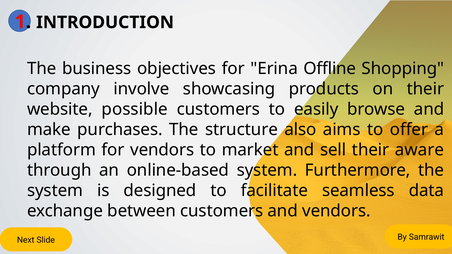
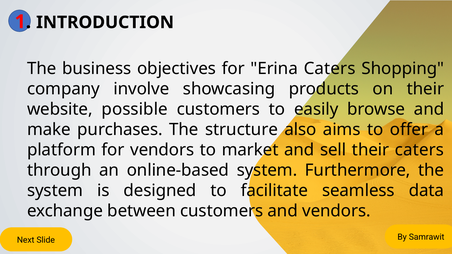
Erina Offline: Offline -> Caters
their aware: aware -> caters
